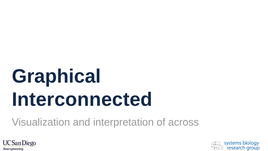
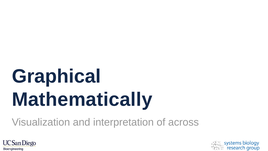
Interconnected: Interconnected -> Mathematically
